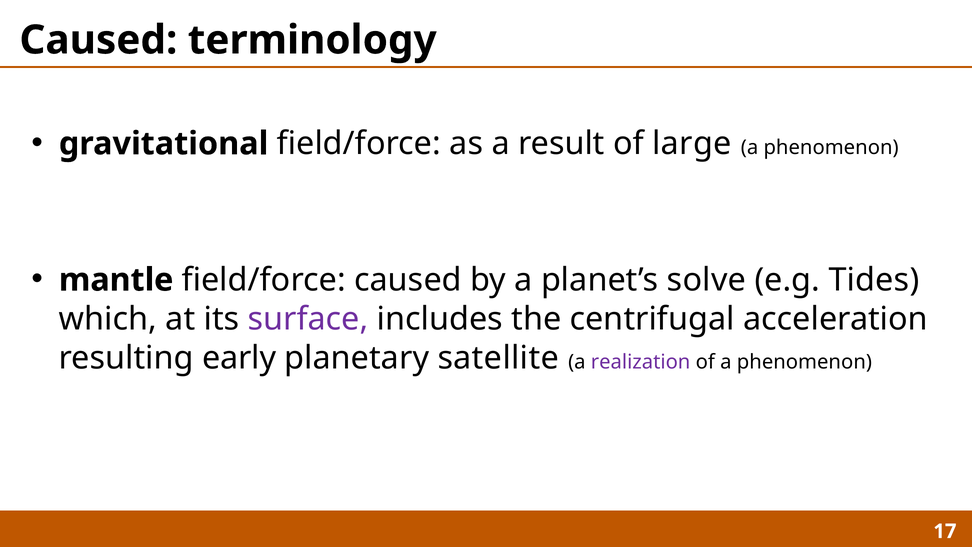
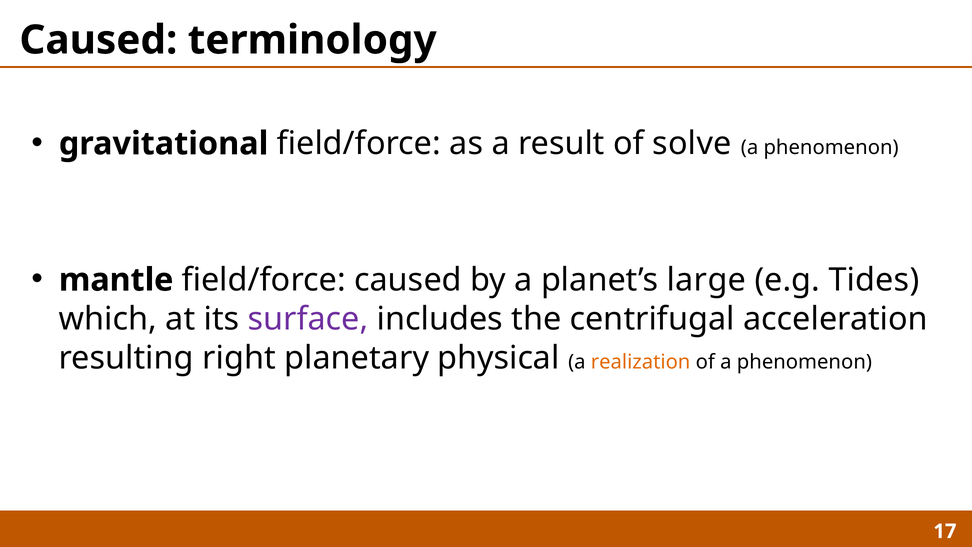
large: large -> solve
solve: solve -> large
early: early -> right
satellite: satellite -> physical
realization colour: purple -> orange
